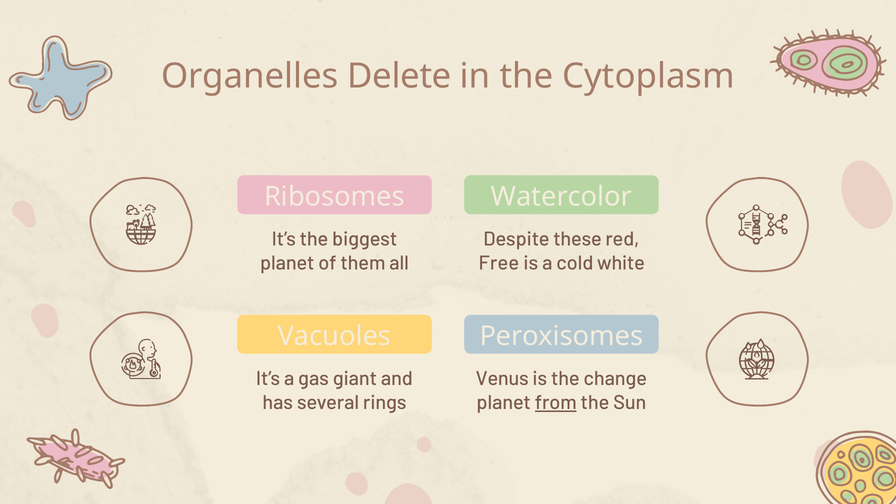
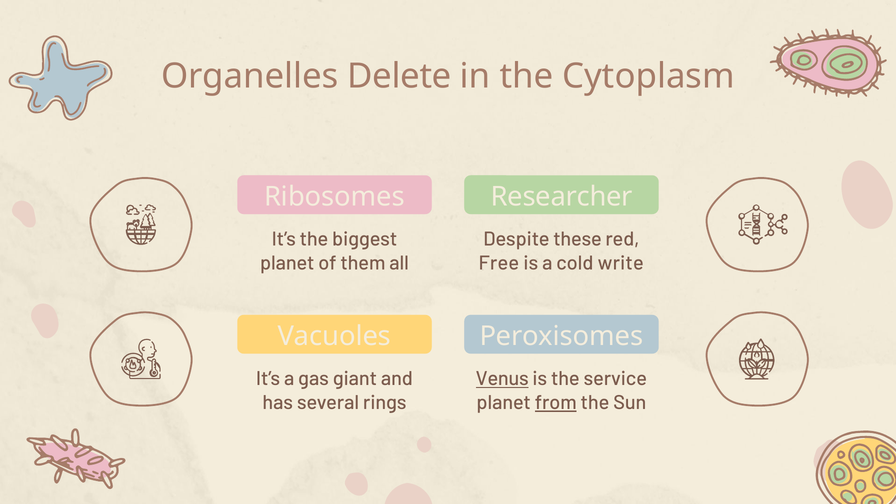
Watercolor: Watercolor -> Researcher
white: white -> write
Venus underline: none -> present
change: change -> service
